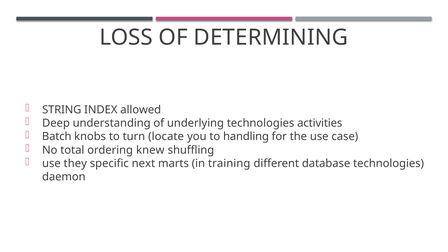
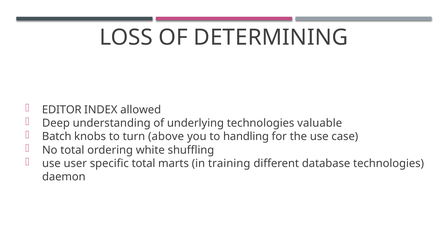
STRING: STRING -> EDITOR
activities: activities -> valuable
locate: locate -> above
knew: knew -> white
they: they -> user
specific next: next -> total
